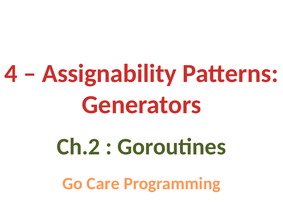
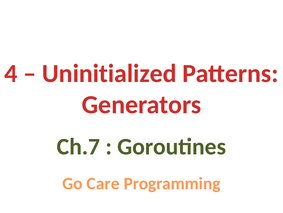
Assignability: Assignability -> Uninitialized
Ch.2: Ch.2 -> Ch.7
